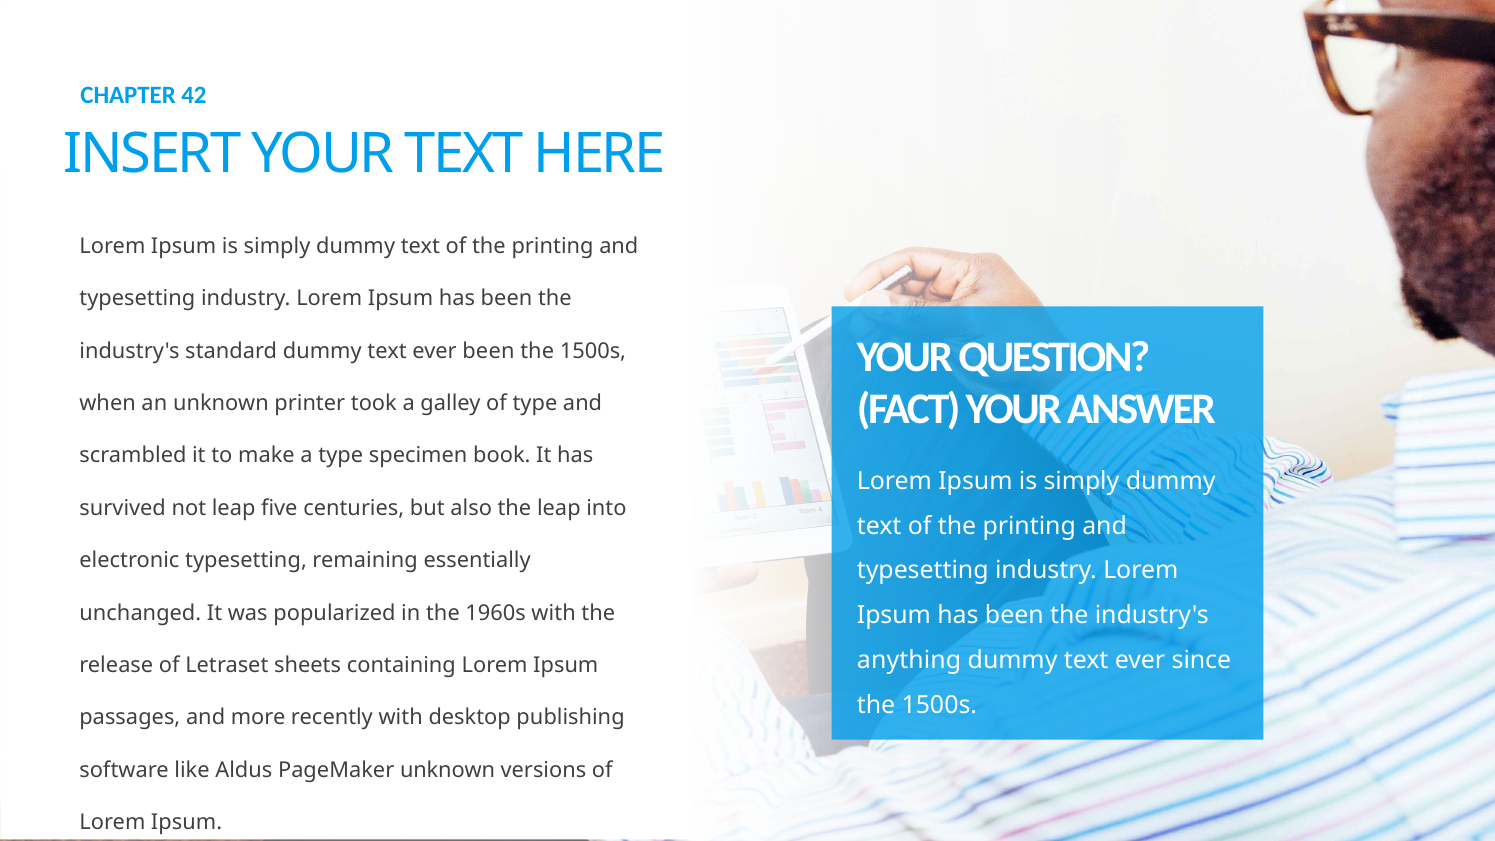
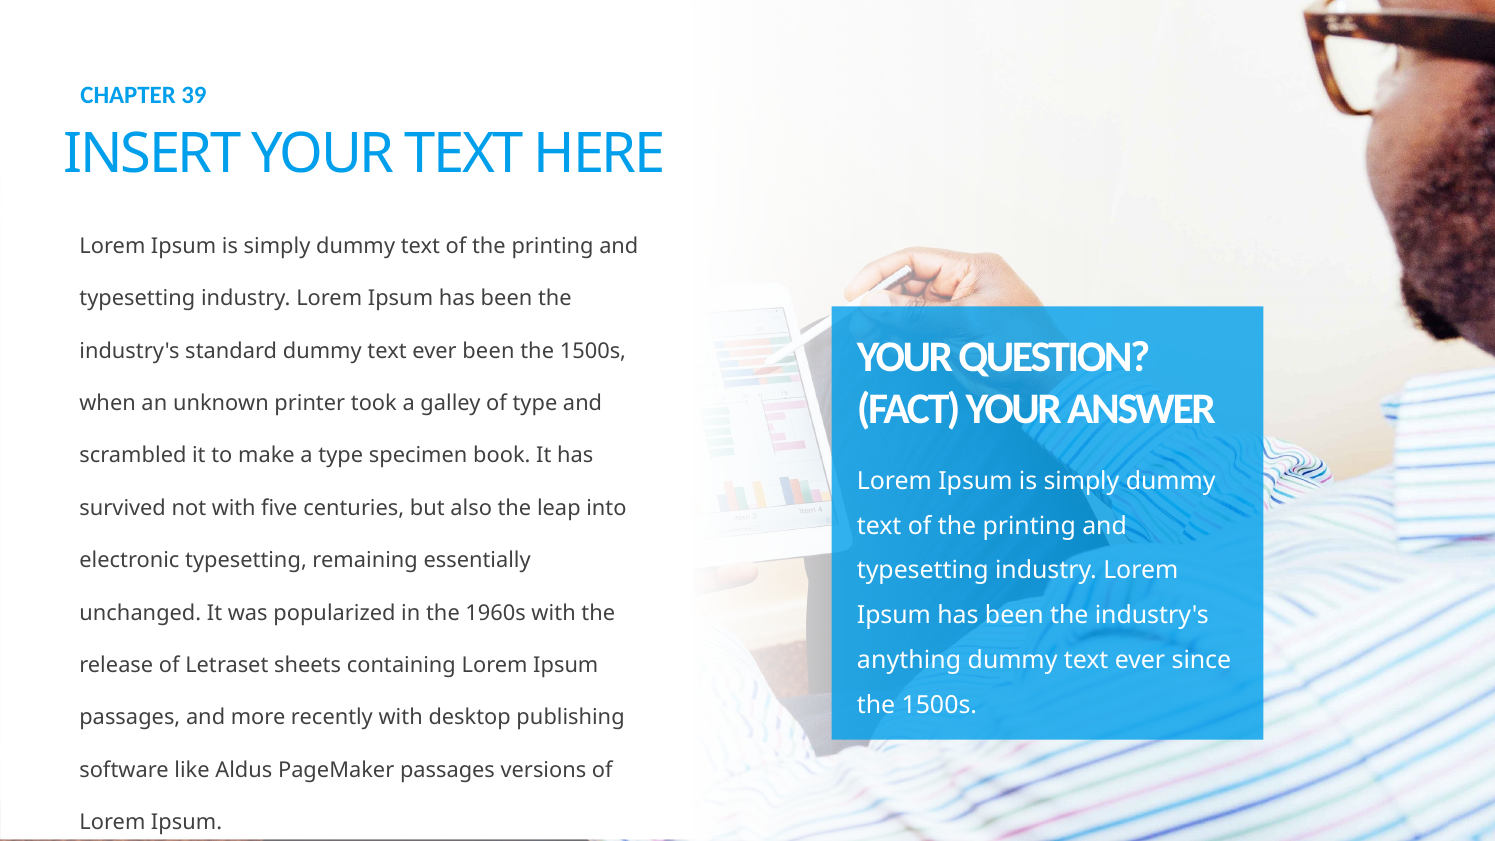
42: 42 -> 39
not leap: leap -> with
PageMaker unknown: unknown -> passages
